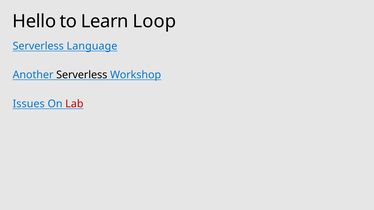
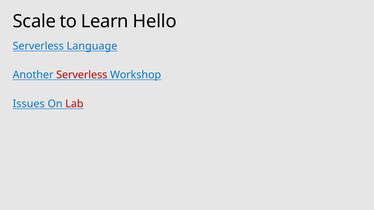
Hello: Hello -> Scale
Loop: Loop -> Hello
Serverless at (82, 75) colour: black -> red
